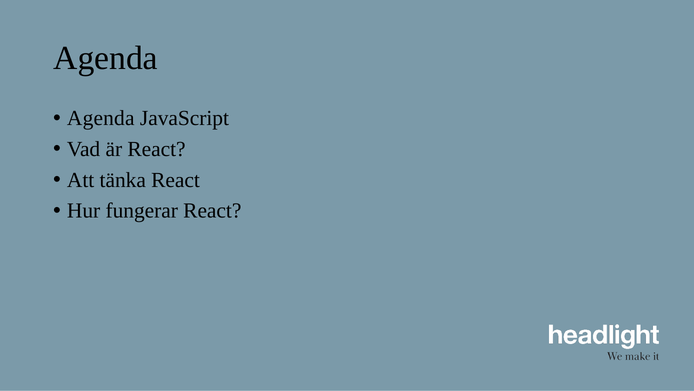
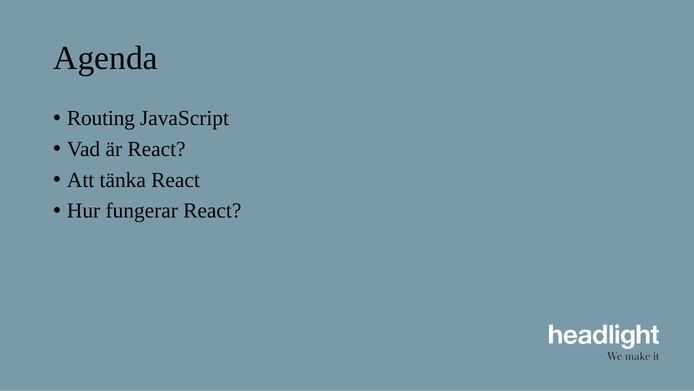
Agenda at (101, 118): Agenda -> Routing
